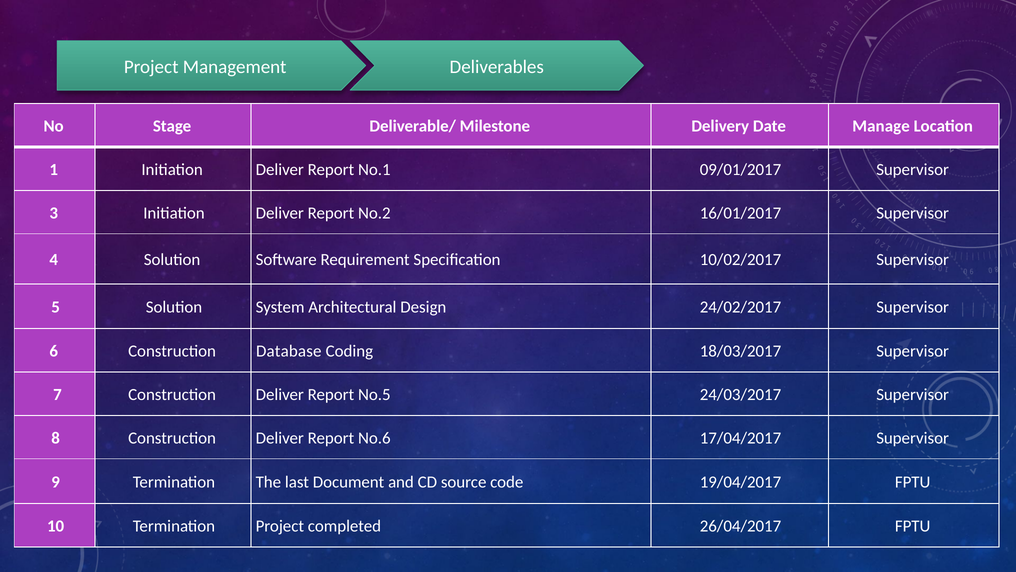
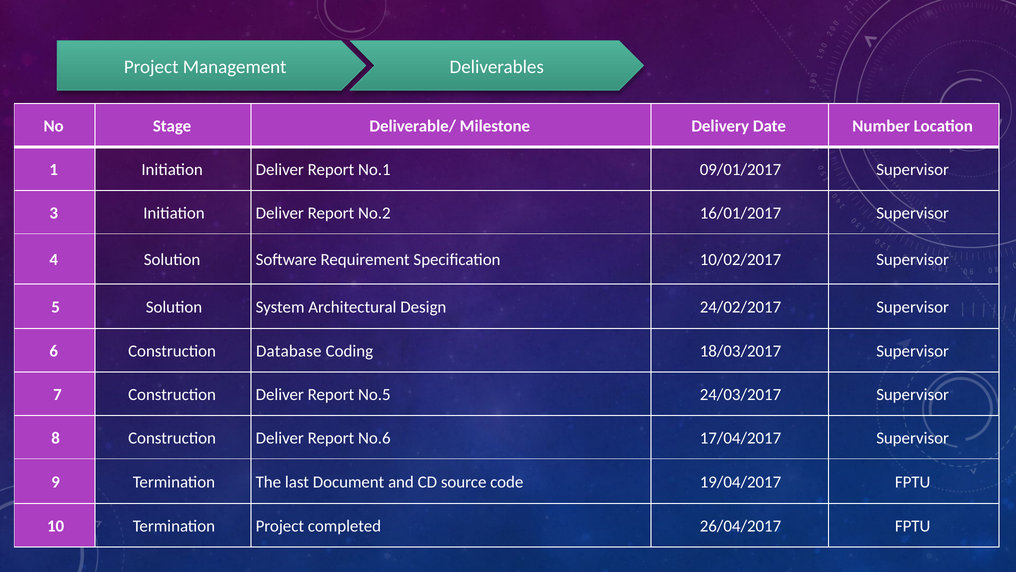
Manage: Manage -> Number
